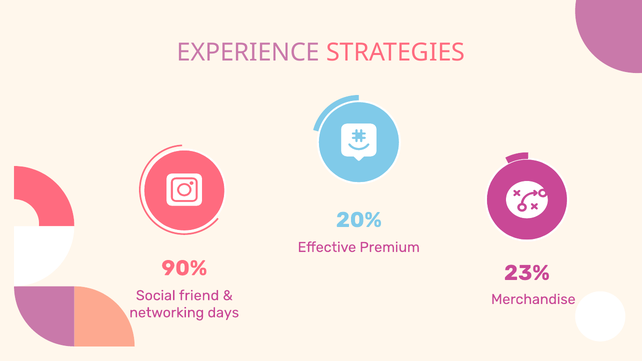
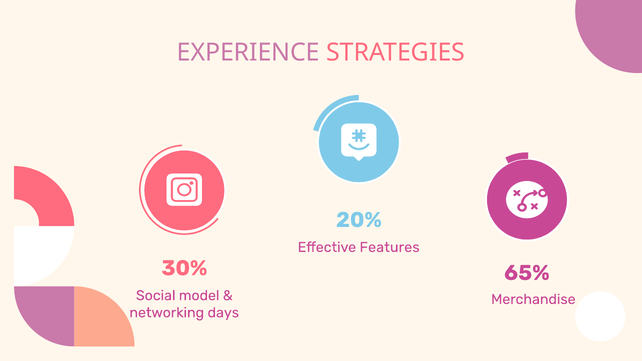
Premium: Premium -> Features
90%: 90% -> 30%
23%: 23% -> 65%
friend: friend -> model
